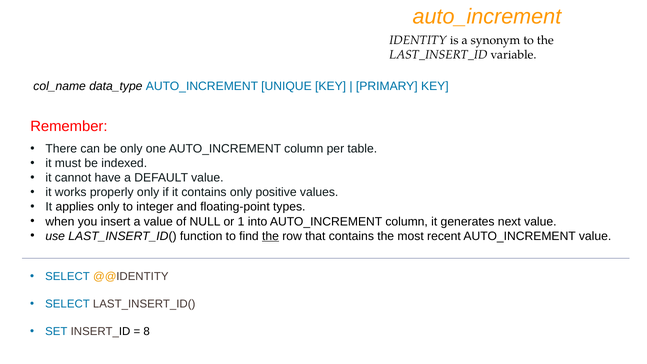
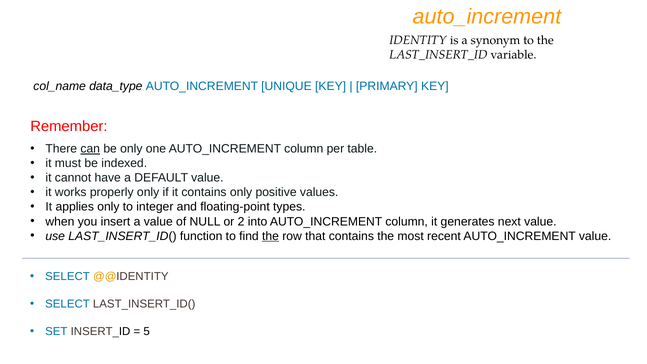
can underline: none -> present
1: 1 -> 2
8: 8 -> 5
